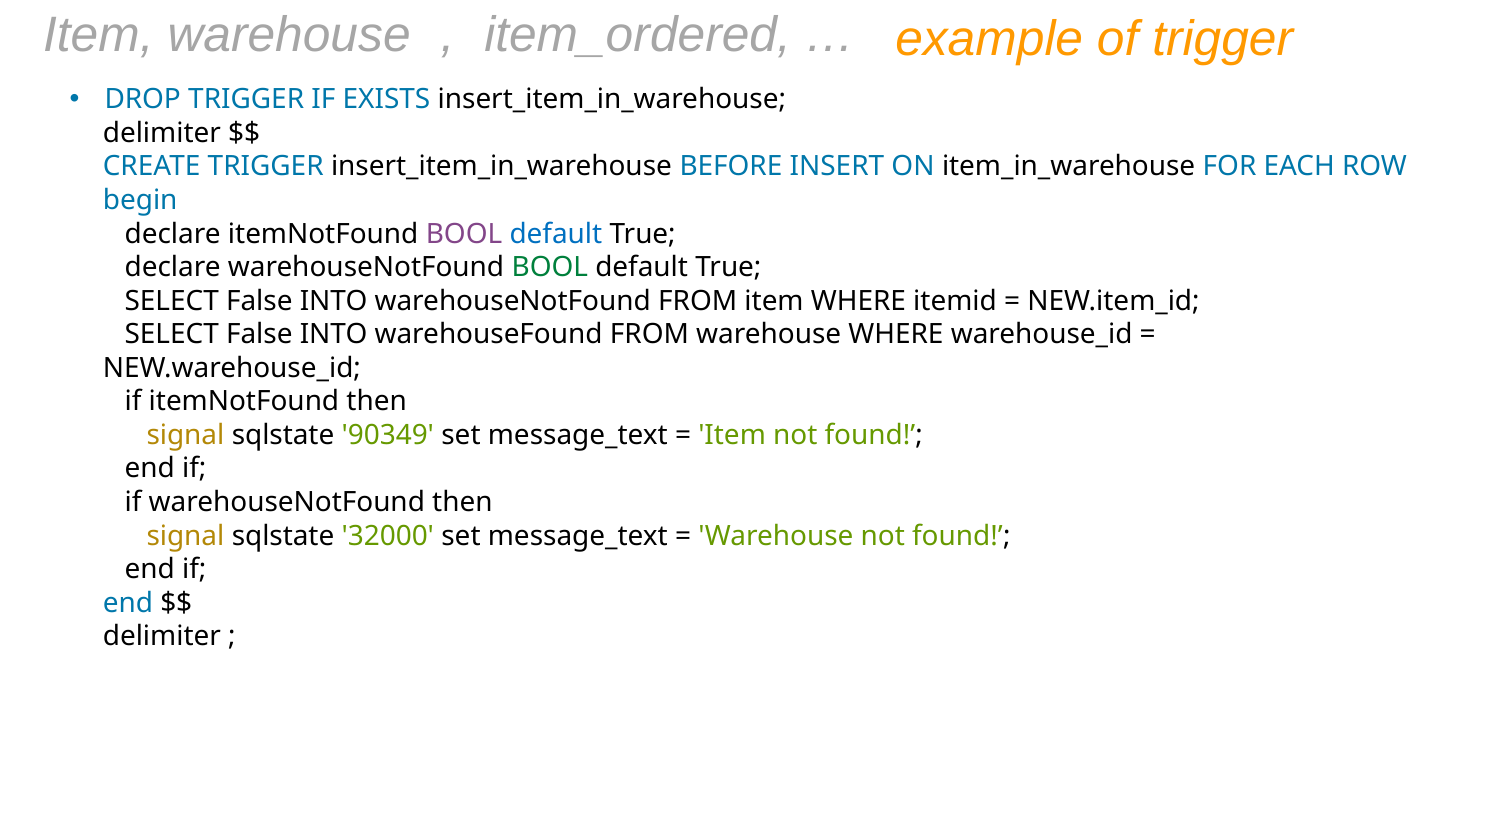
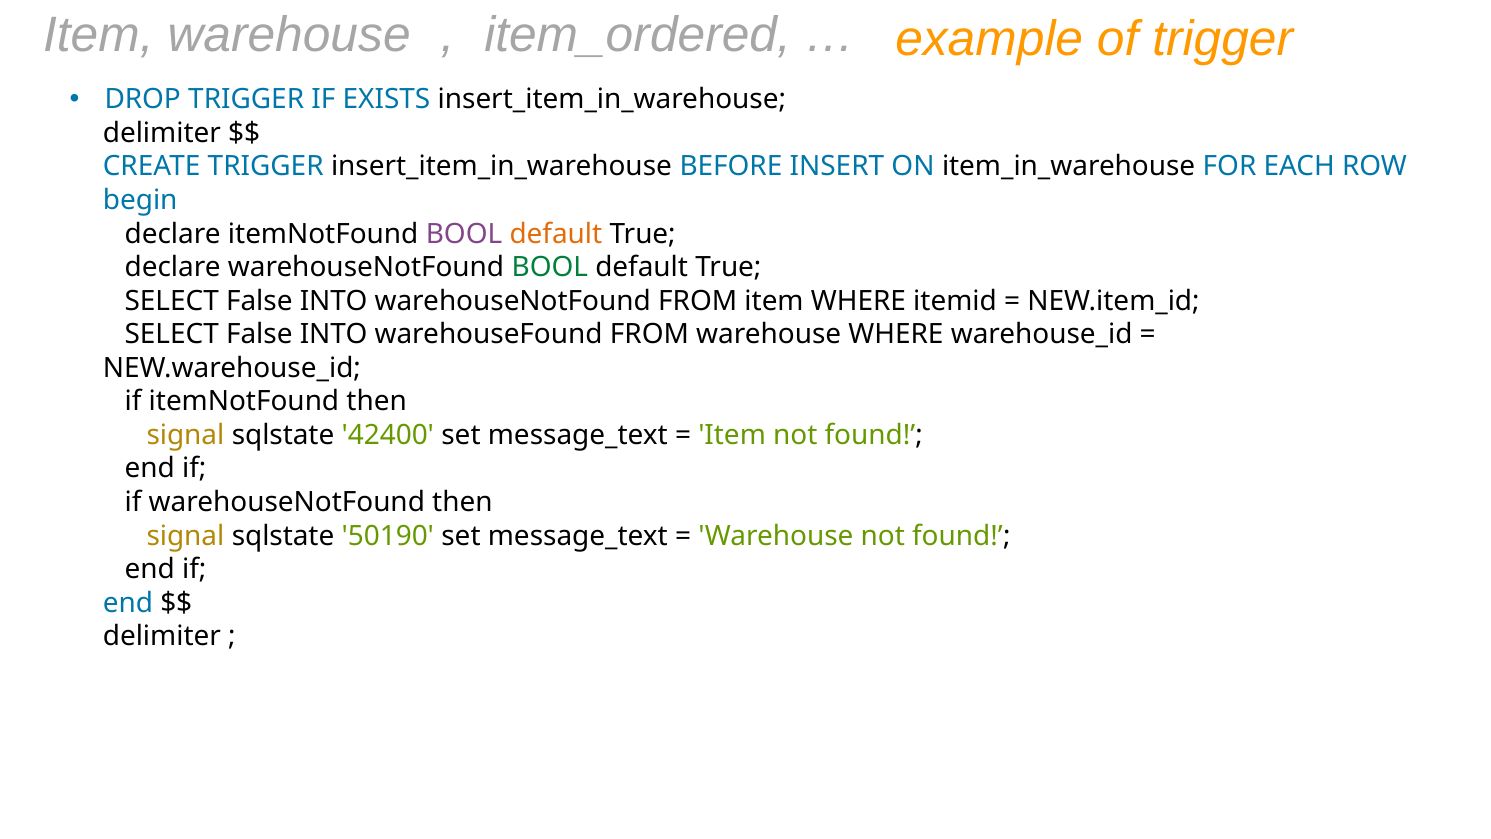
default at (556, 234) colour: blue -> orange
90349: 90349 -> 42400
32000: 32000 -> 50190
